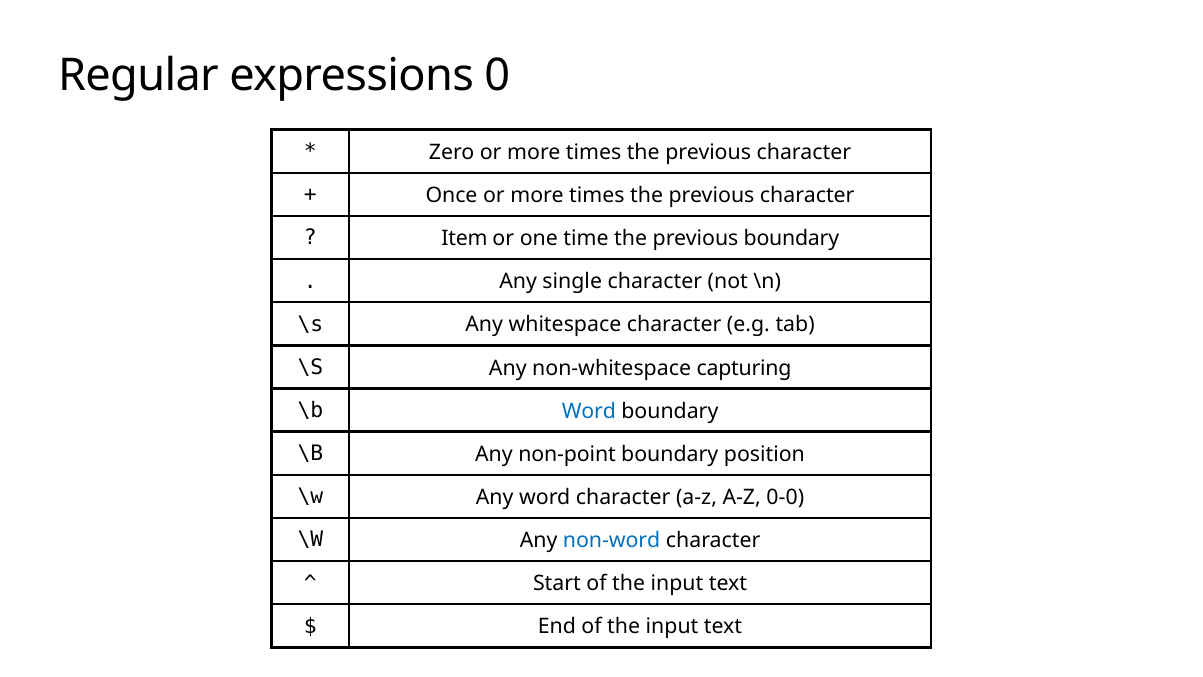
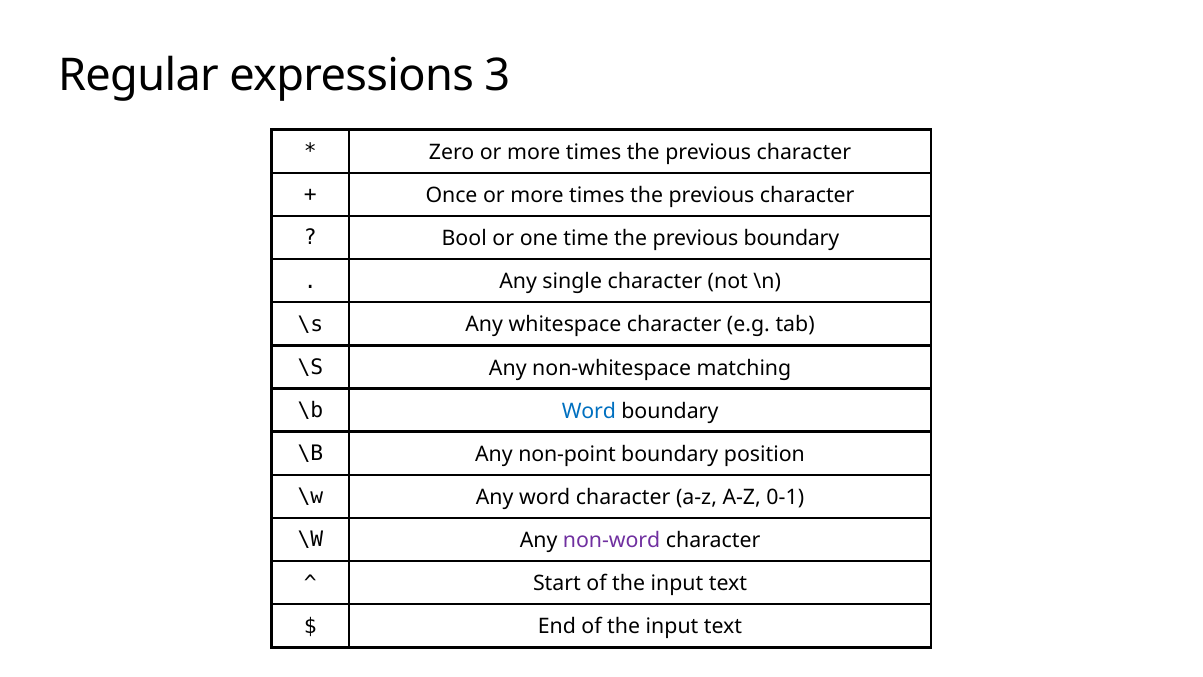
0: 0 -> 3
Item: Item -> Bool
capturing: capturing -> matching
0-0: 0-0 -> 0-1
non-word colour: blue -> purple
